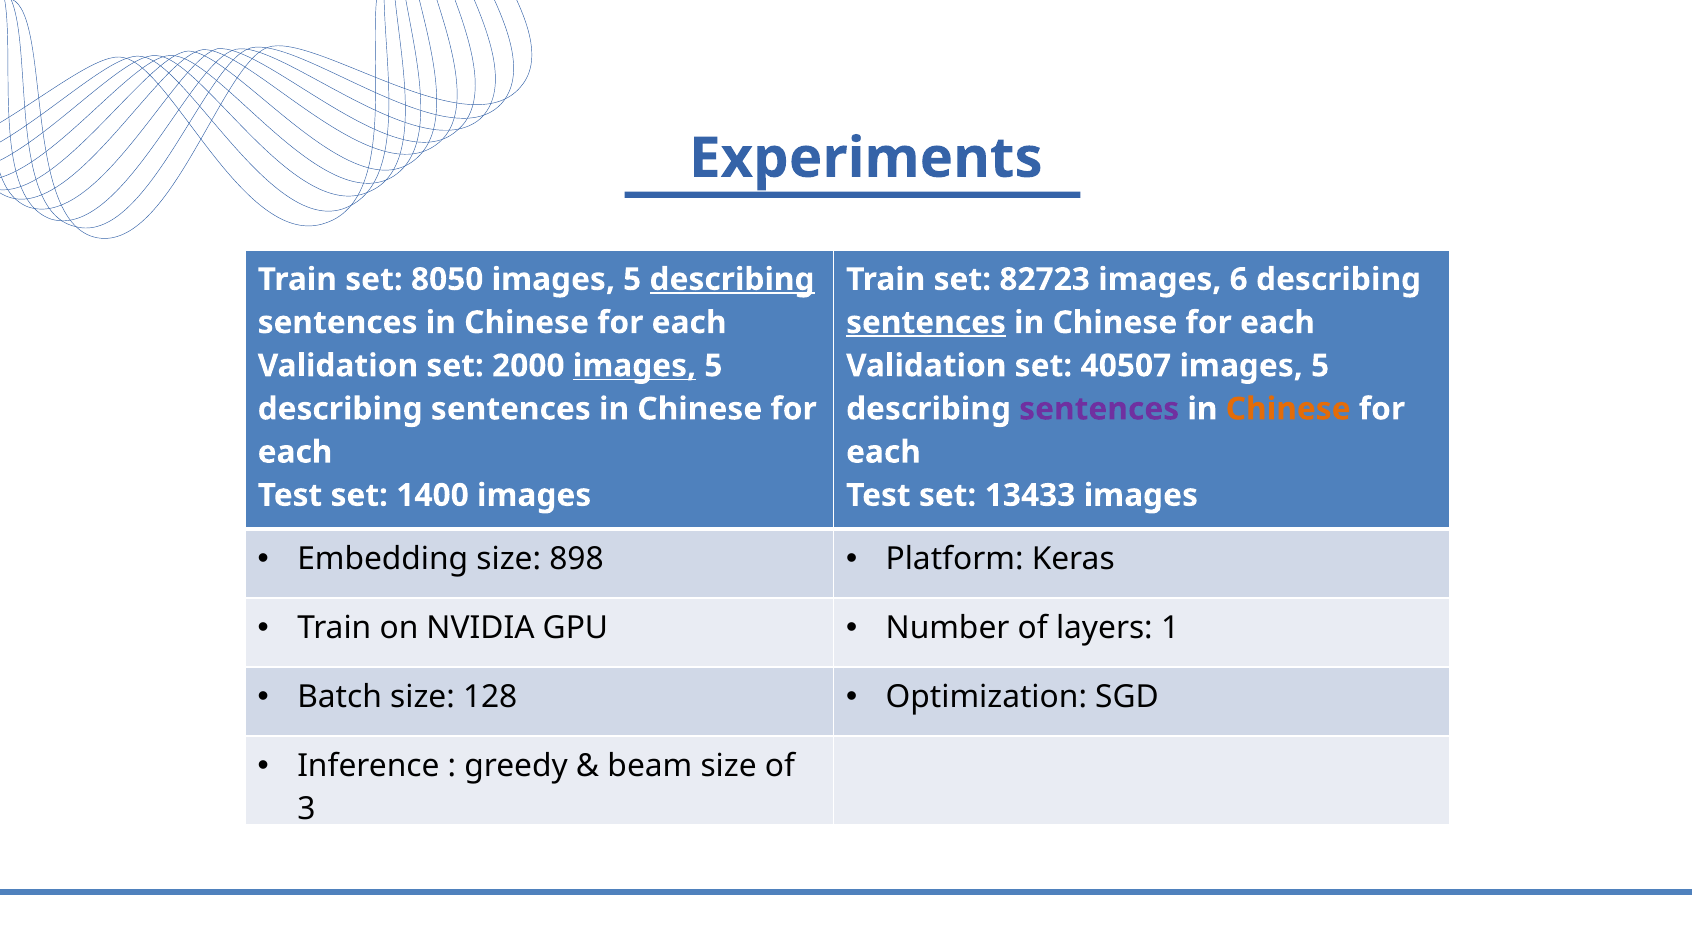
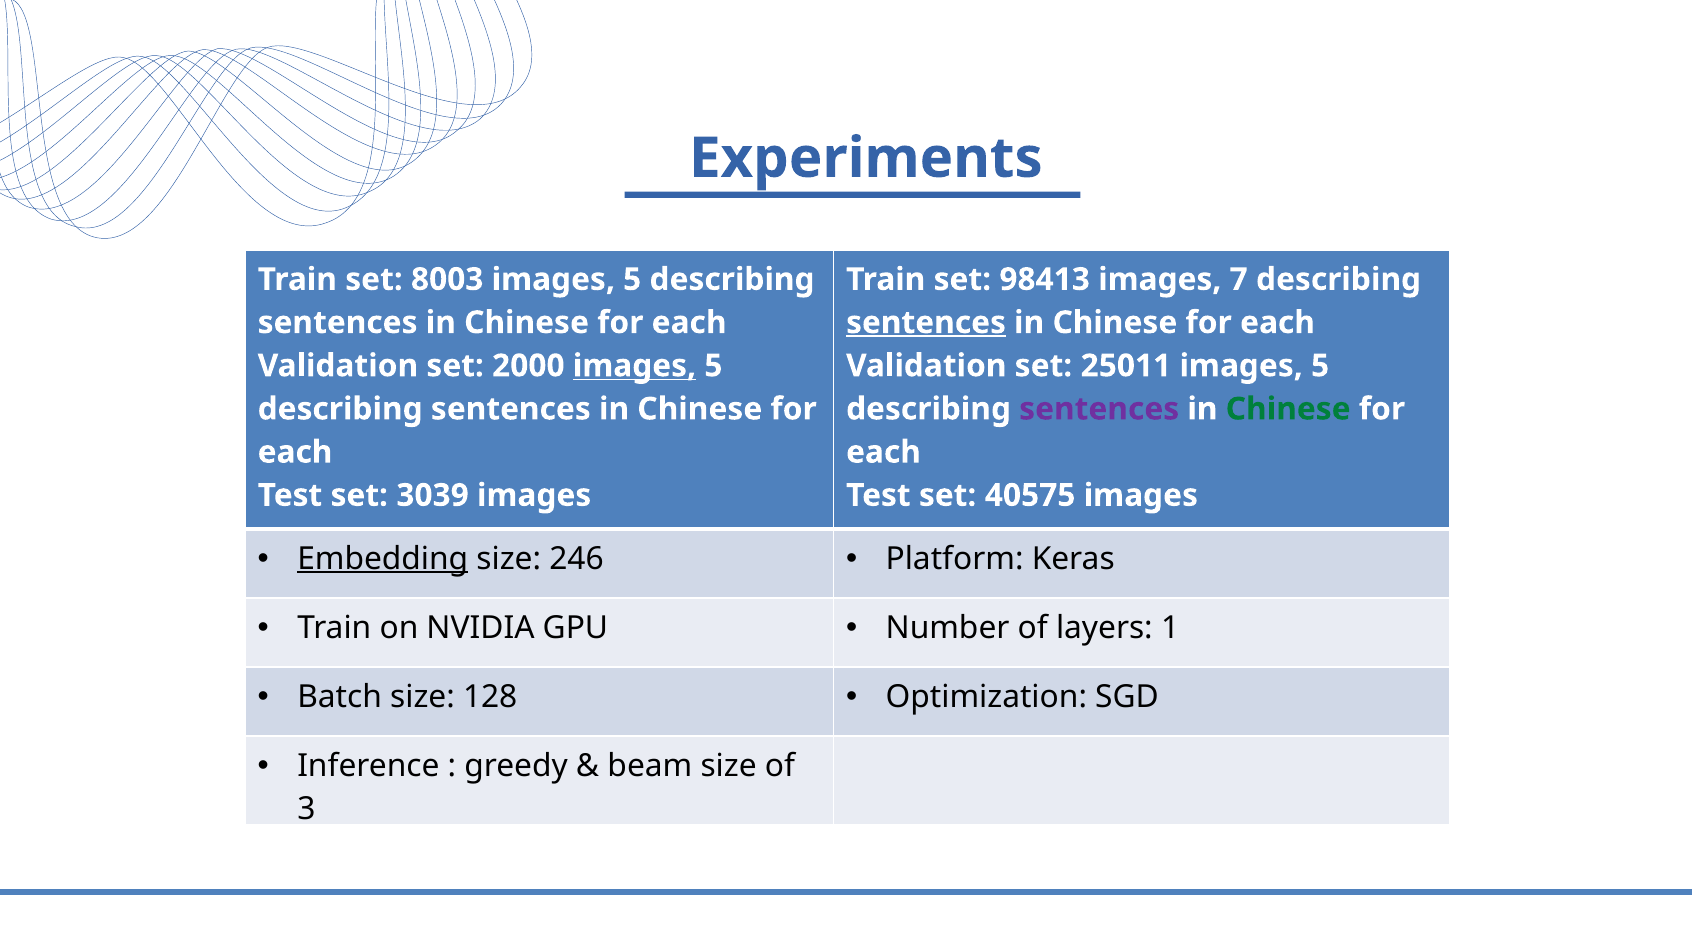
8050: 8050 -> 8003
describing at (732, 279) underline: present -> none
82723: 82723 -> 98413
6: 6 -> 7
40507: 40507 -> 25011
Chinese at (1288, 409) colour: orange -> green
1400: 1400 -> 3039
13433: 13433 -> 40575
Embedding underline: none -> present
898: 898 -> 246
